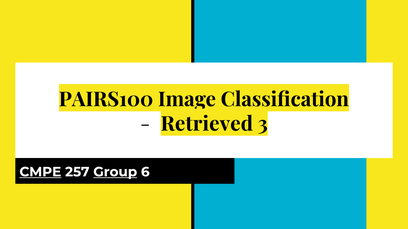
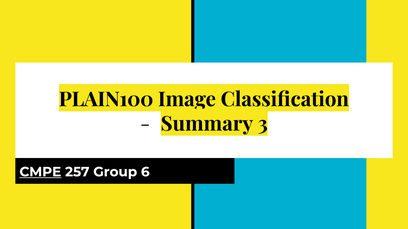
PAIRS100: PAIRS100 -> PLAIN100
Retrieved: Retrieved -> Summary
Group underline: present -> none
